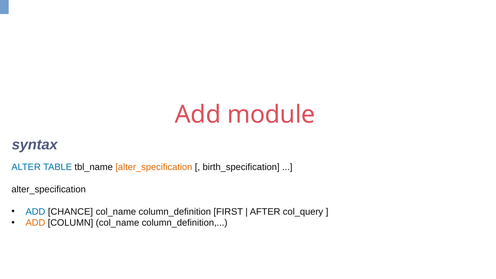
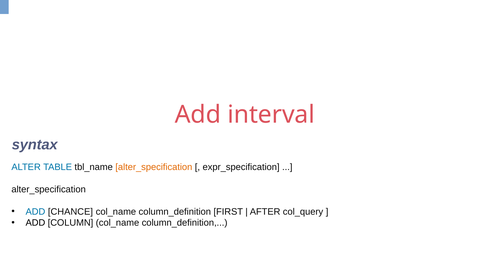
module: module -> interval
birth_specification: birth_specification -> expr_specification
ADD at (35, 223) colour: orange -> black
